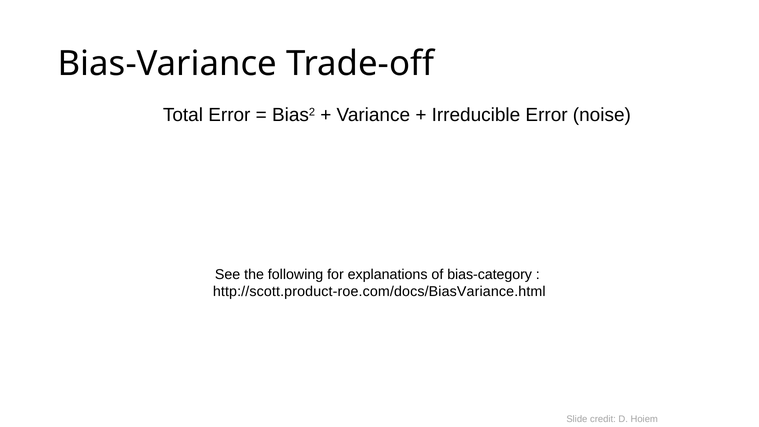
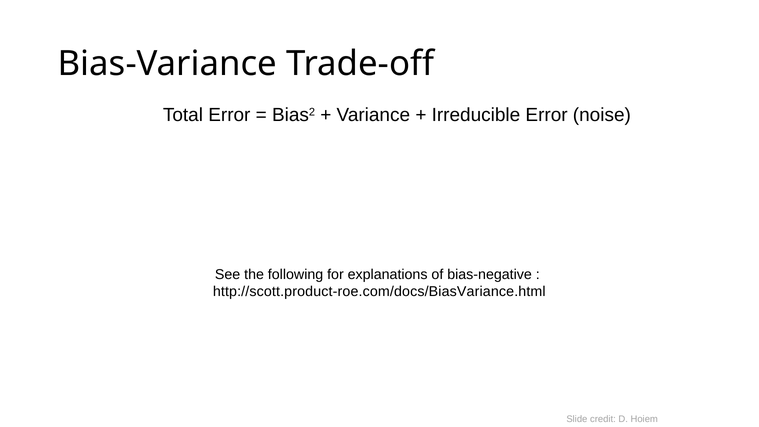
bias-category: bias-category -> bias-negative
